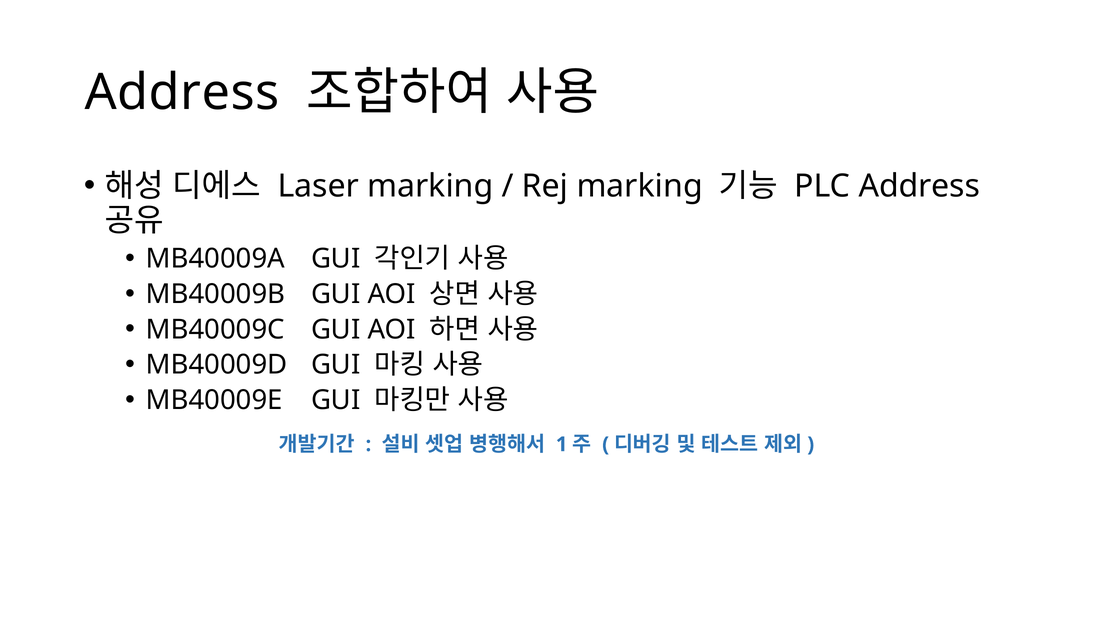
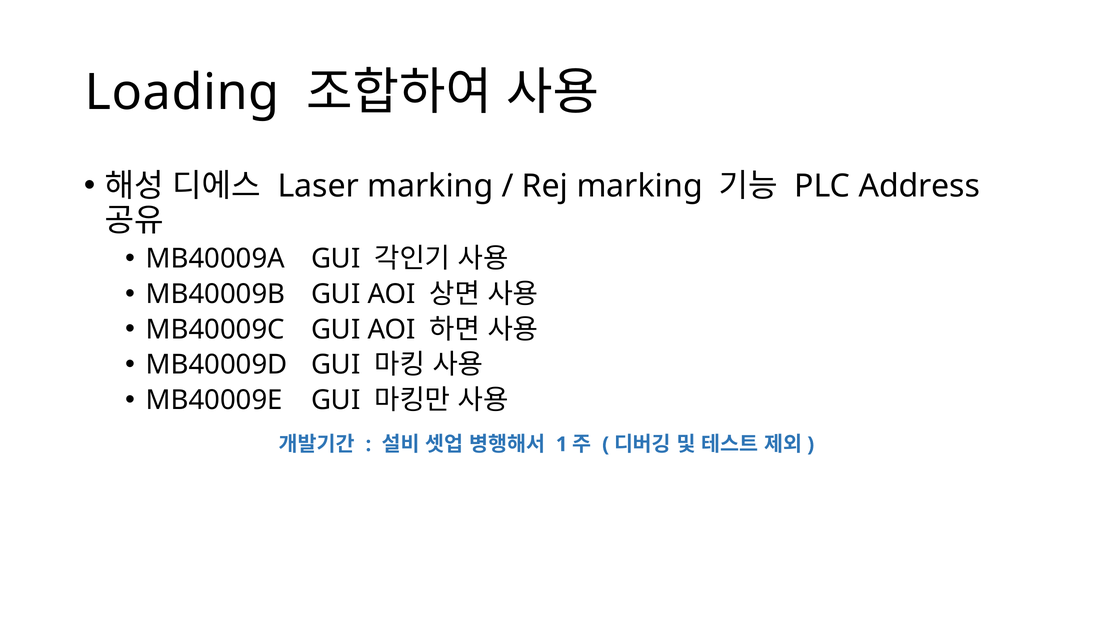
Address at (182, 93): Address -> Loading
